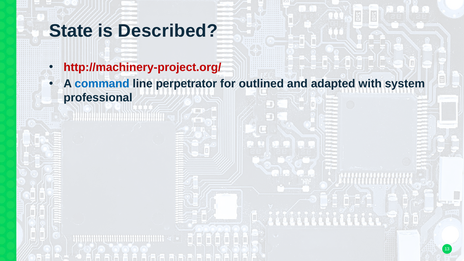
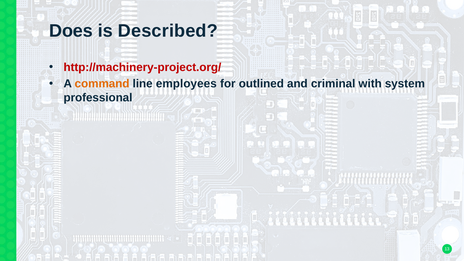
State: State -> Does
command colour: blue -> orange
perpetrator: perpetrator -> employees
adapted: adapted -> criminal
